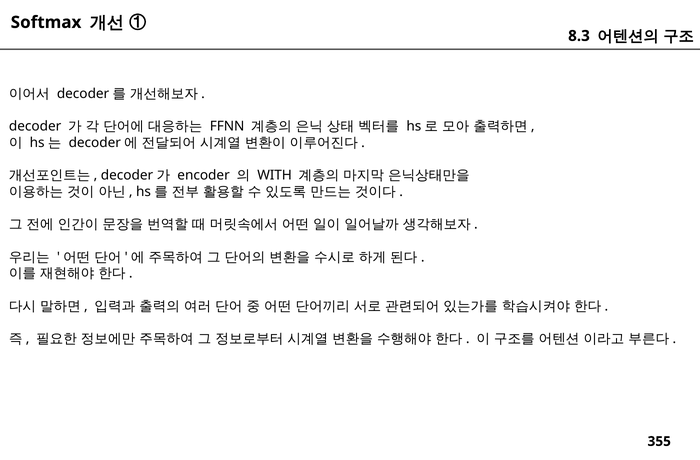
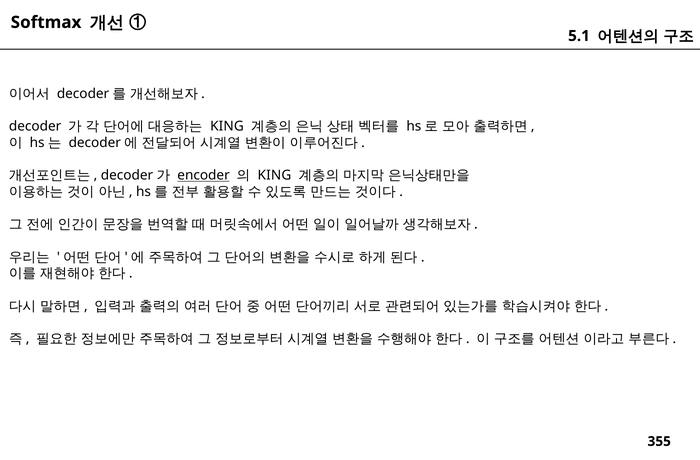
8.3: 8.3 -> 5.1
FFNN at (227, 126): FFNN -> KING
encoder underline: none -> present
WITH at (275, 175): WITH -> KING
